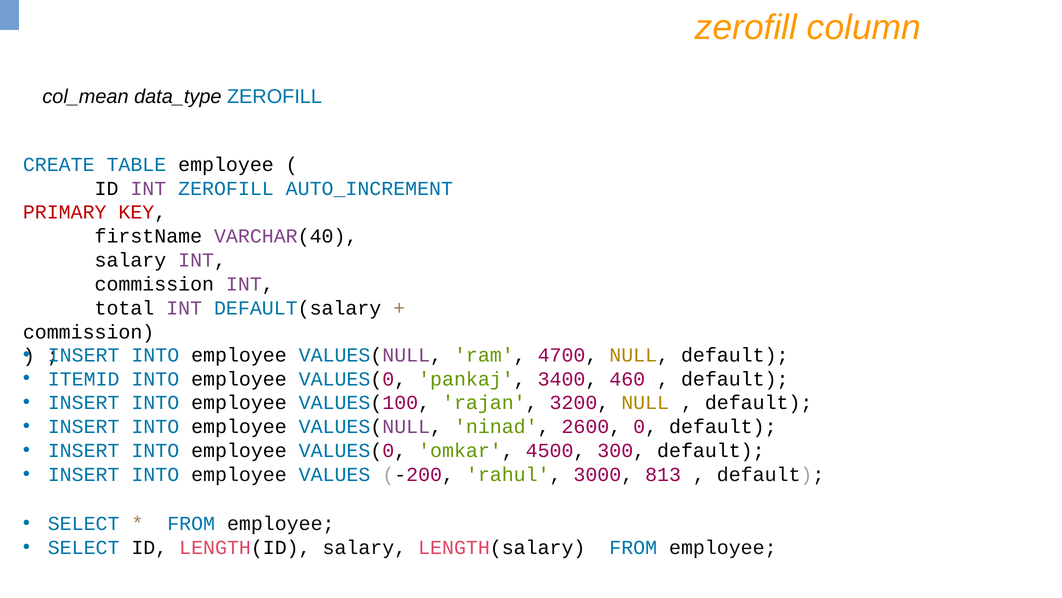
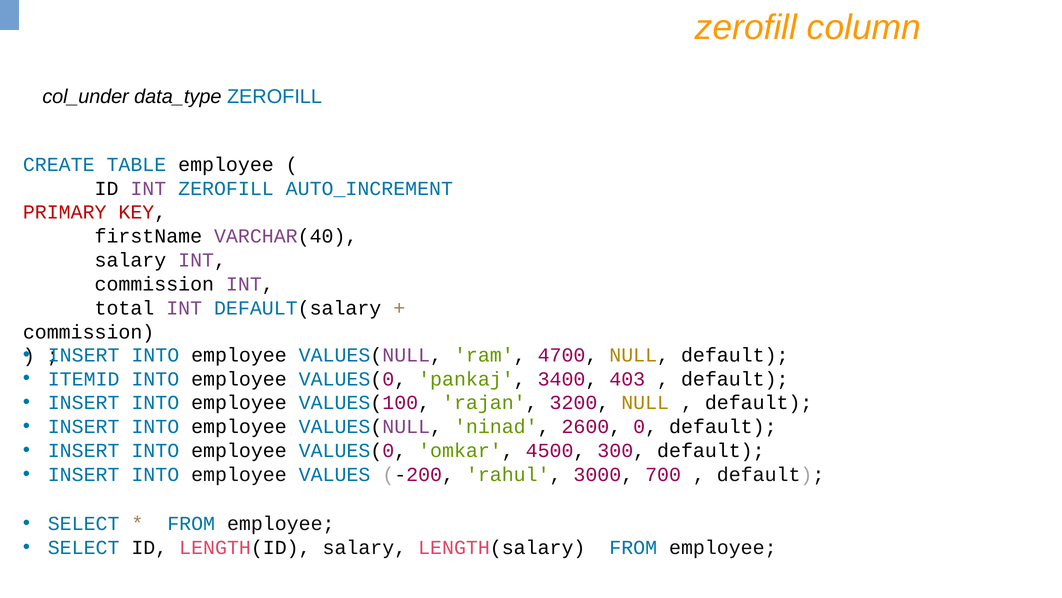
col_mean: col_mean -> col_under
460: 460 -> 403
813: 813 -> 700
